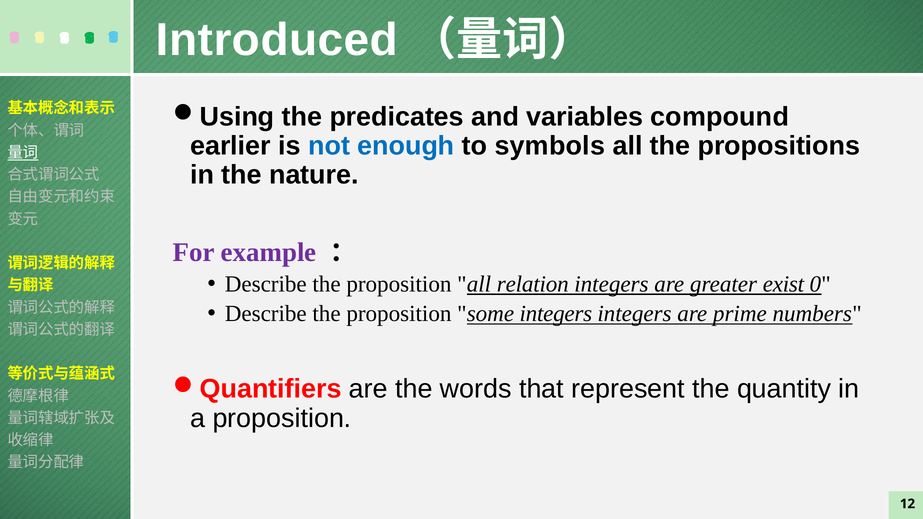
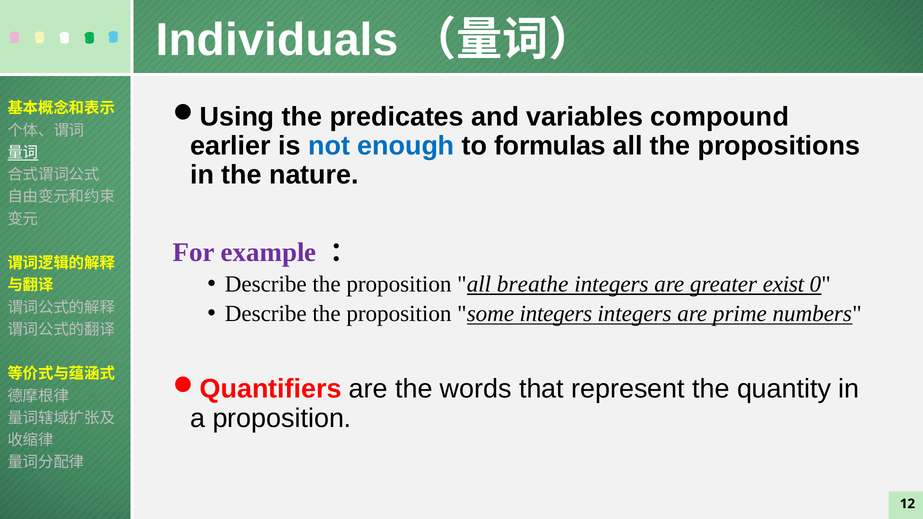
Introduced: Introduced -> Individuals
symbols: symbols -> formulas
relation: relation -> breathe
